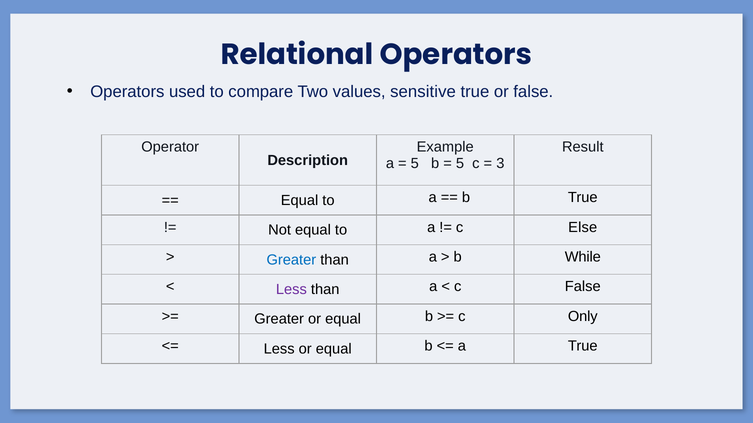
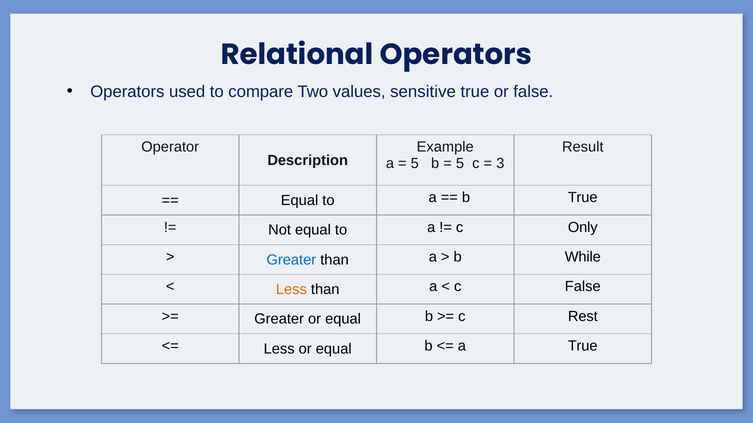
Else: Else -> Only
Less at (291, 290) colour: purple -> orange
Only: Only -> Rest
